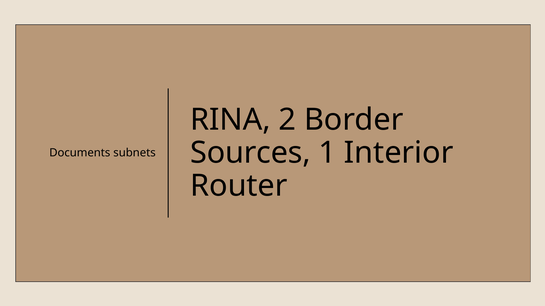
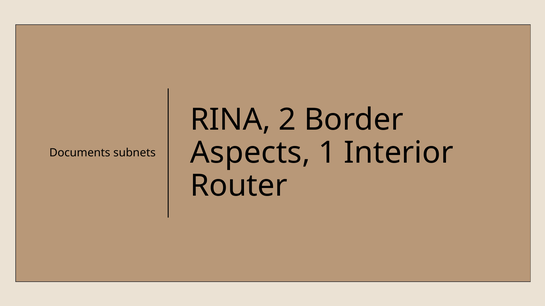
Sources: Sources -> Aspects
